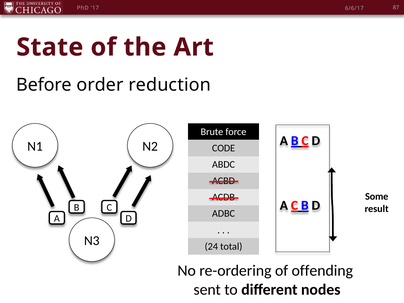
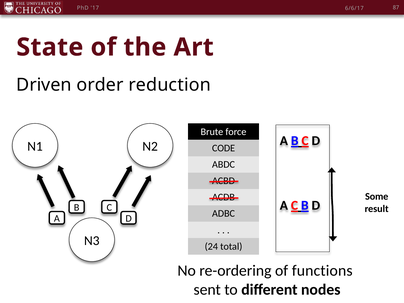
Before: Before -> Driven
offending: offending -> functions
